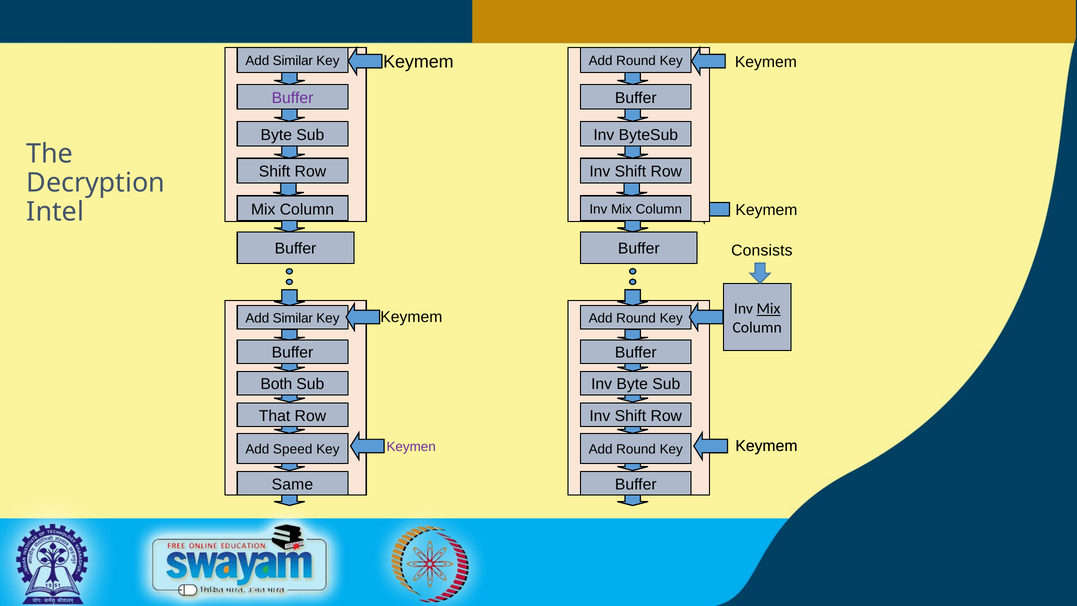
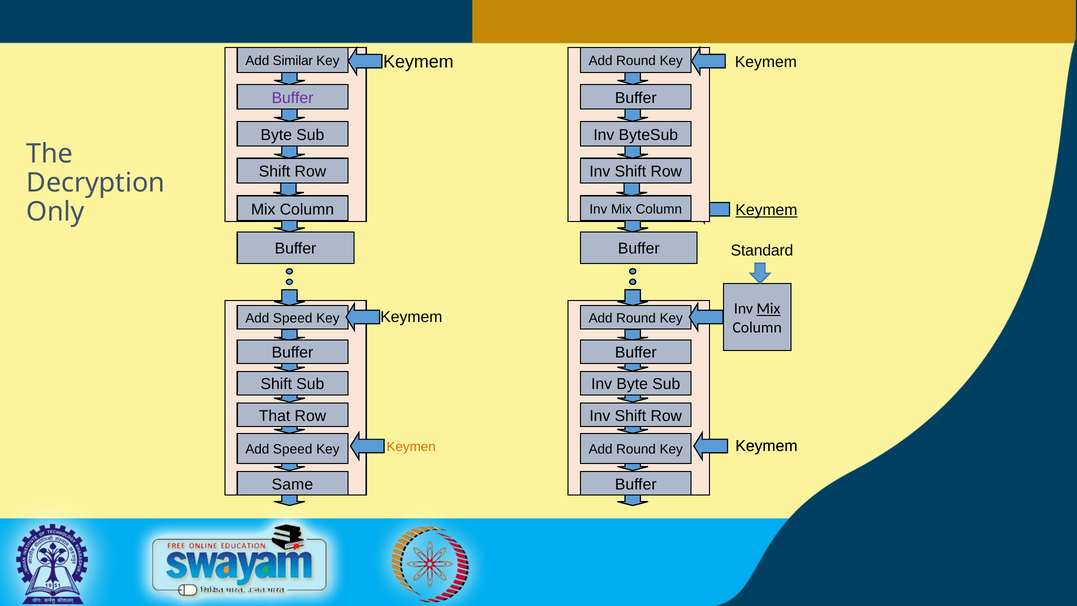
Keymem at (766, 210) underline: none -> present
Intel: Intel -> Only
Consists: Consists -> Standard
Similar at (293, 318): Similar -> Speed
Both at (276, 384): Both -> Shift
Keymen colour: purple -> orange
